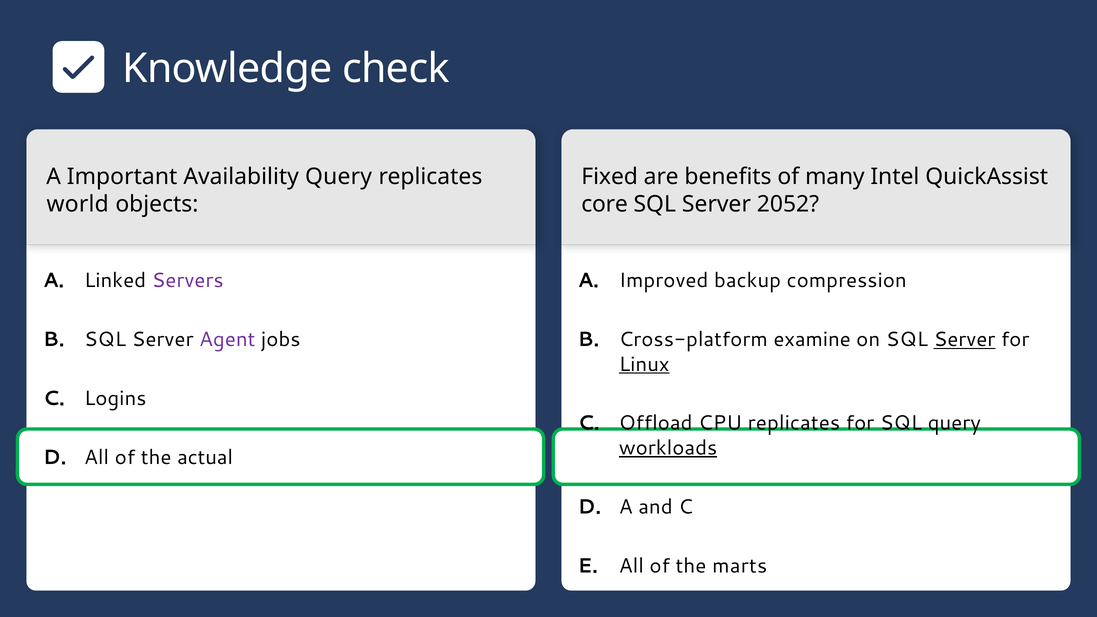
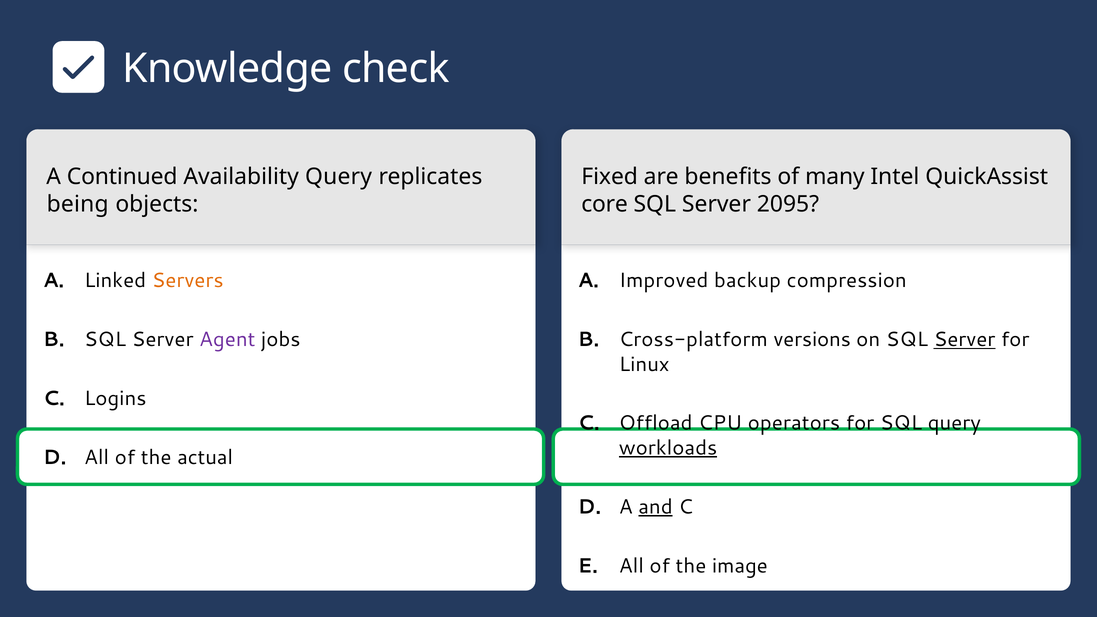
Important: Important -> Continued
world: world -> being
2052: 2052 -> 2095
Servers colour: purple -> orange
examine: examine -> versions
Linux underline: present -> none
CPU replicates: replicates -> operators
and underline: none -> present
marts: marts -> image
